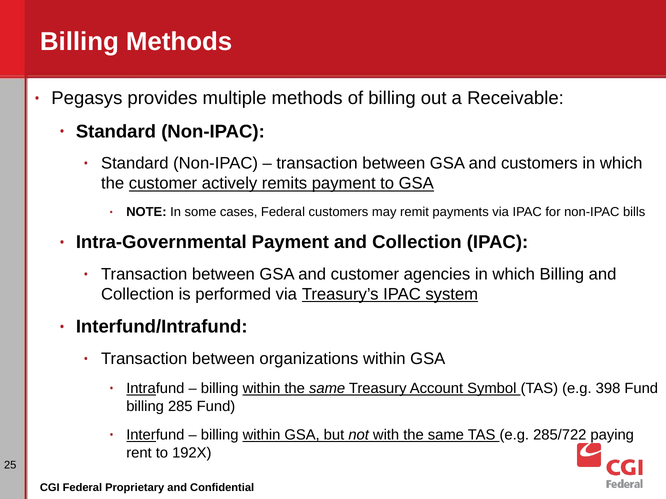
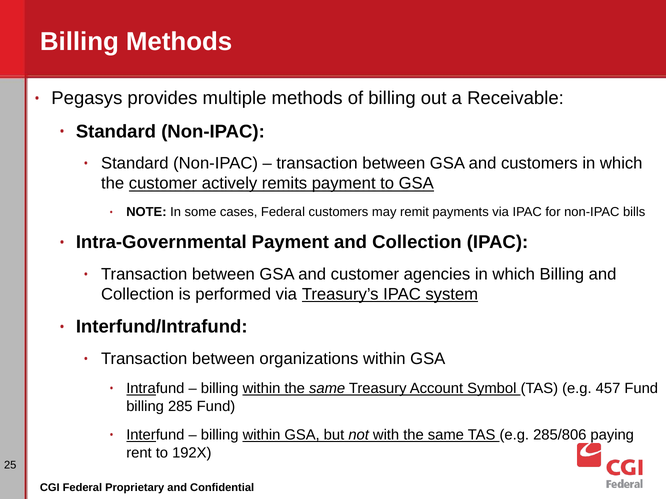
398: 398 -> 457
285/722: 285/722 -> 285/806
